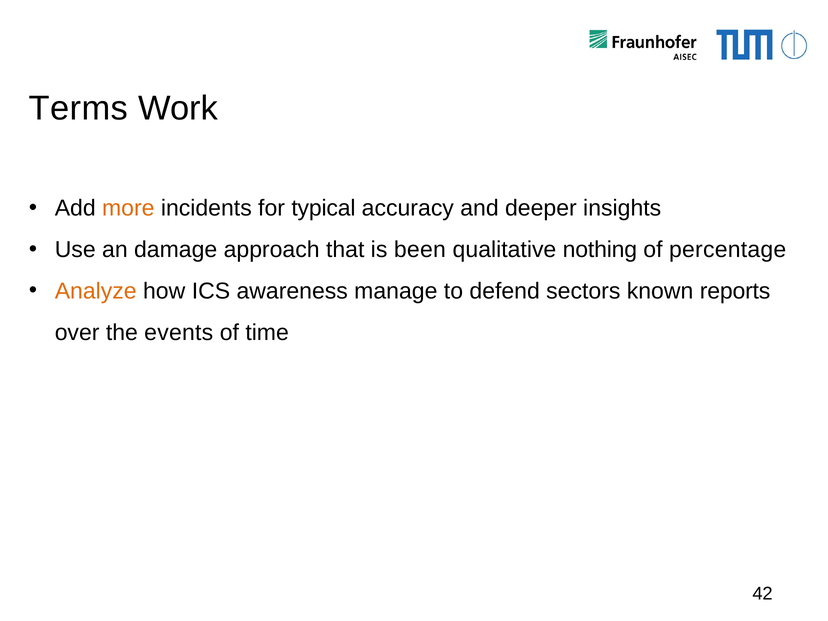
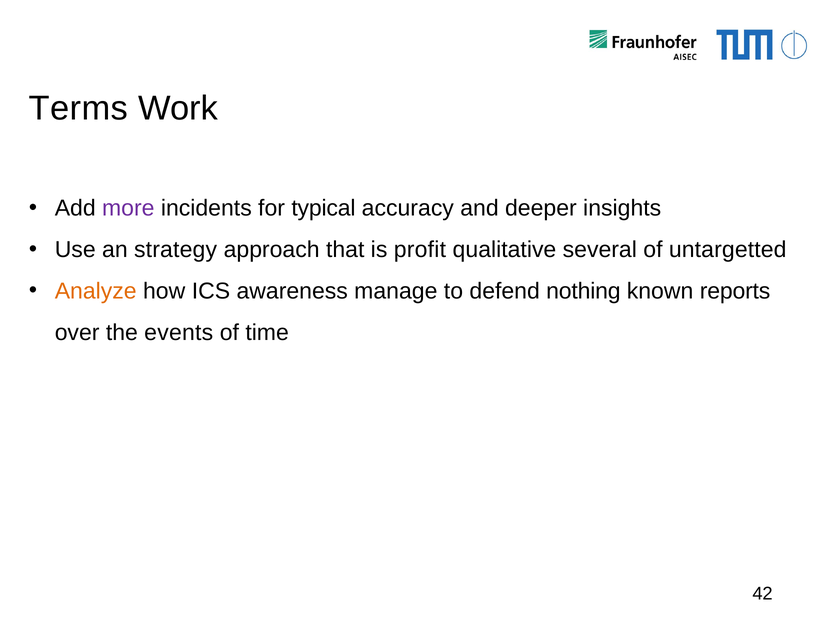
more colour: orange -> purple
damage: damage -> strategy
been: been -> profit
nothing: nothing -> several
percentage: percentage -> untargetted
sectors: sectors -> nothing
